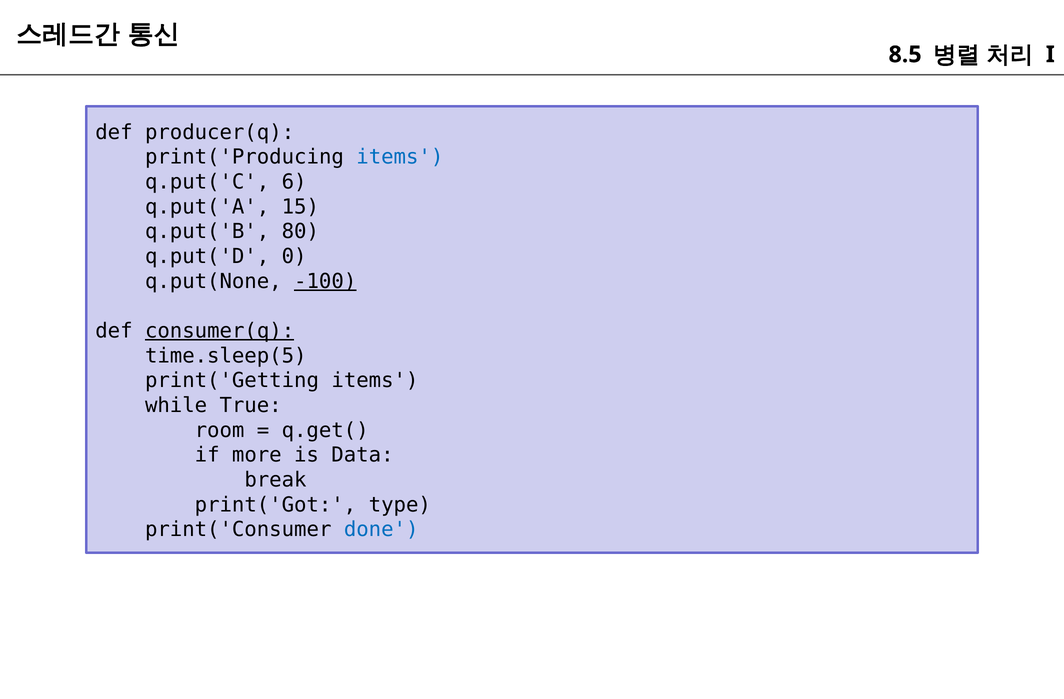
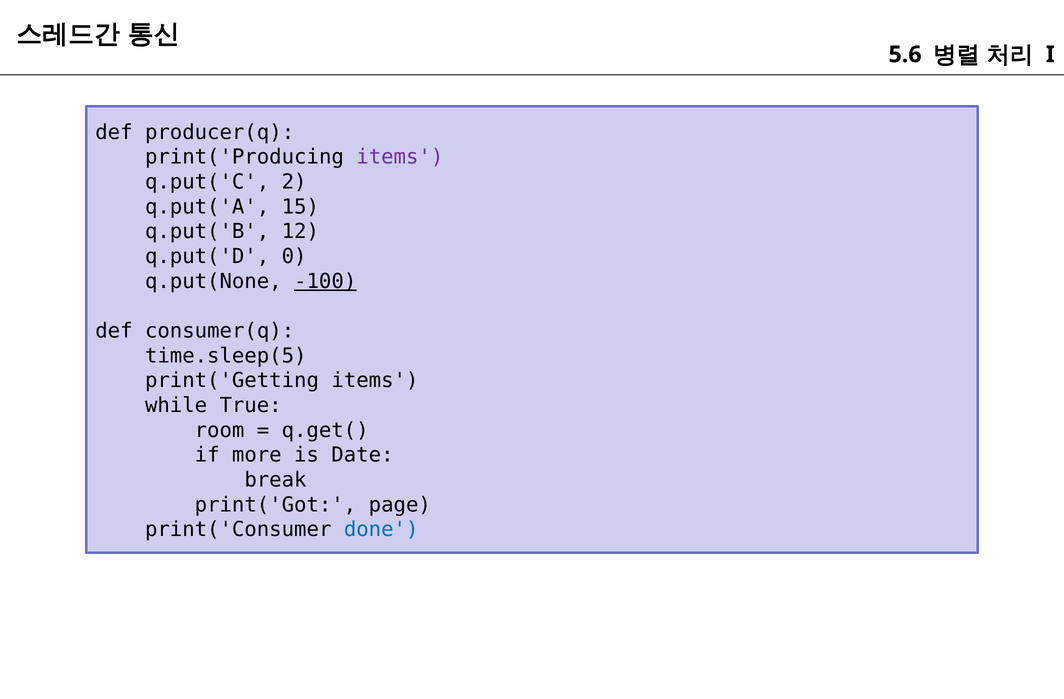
8.5: 8.5 -> 5.6
items at (400, 157) colour: blue -> purple
6: 6 -> 2
80: 80 -> 12
consumer(q underline: present -> none
Data: Data -> Date
type: type -> page
